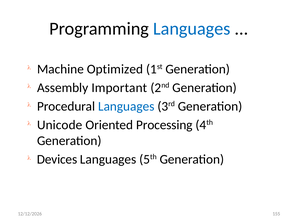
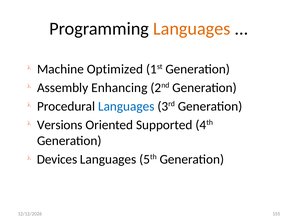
Languages at (192, 29) colour: blue -> orange
Important: Important -> Enhancing
Unicode: Unicode -> Versions
Processing: Processing -> Supported
